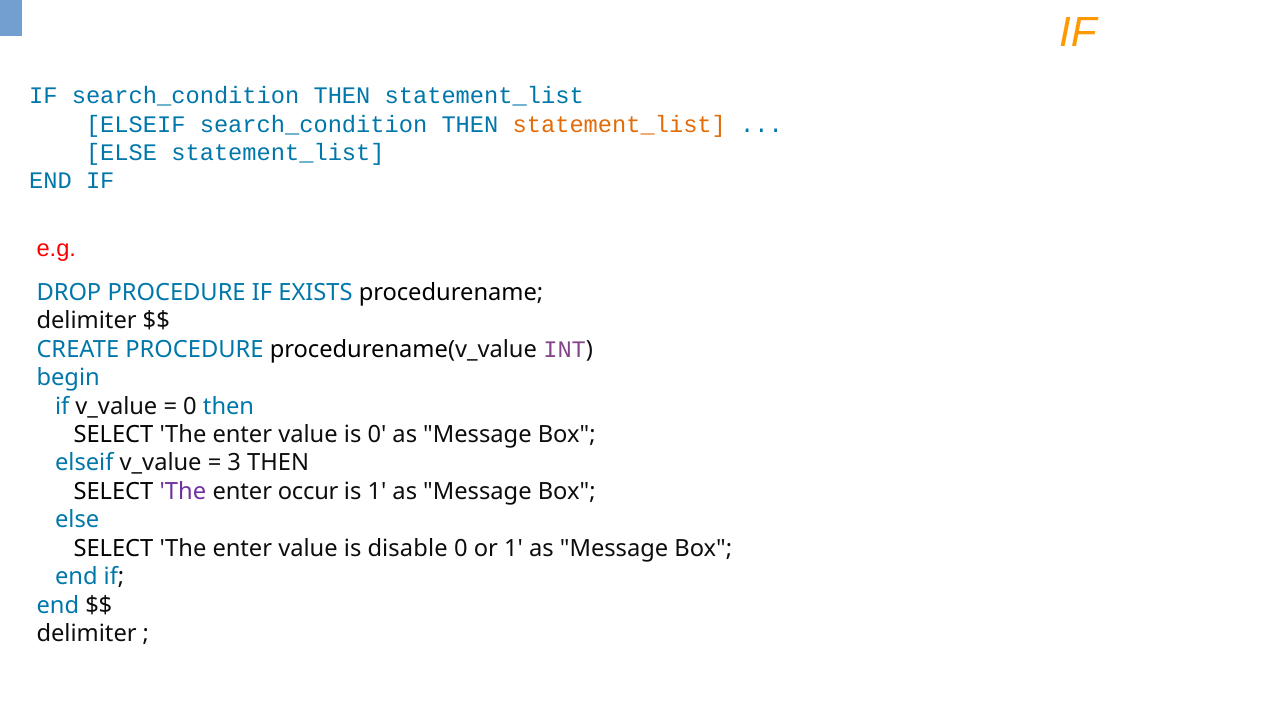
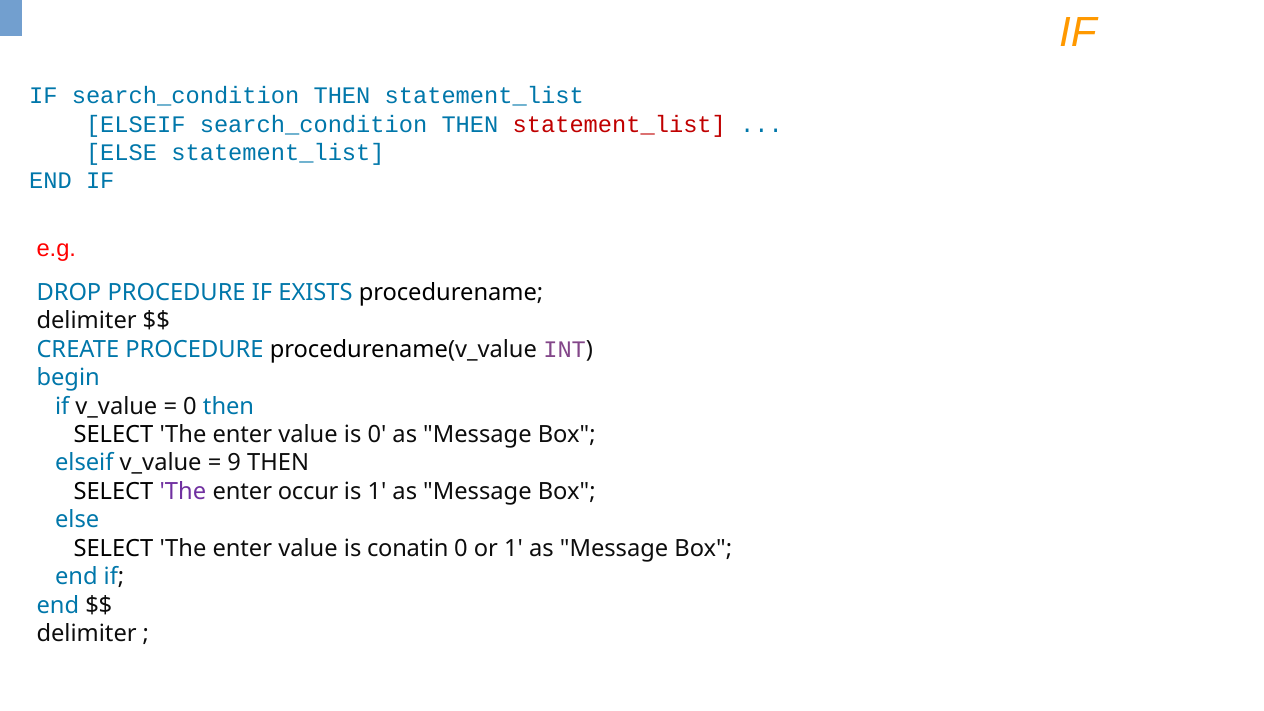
statement_list at (619, 124) colour: orange -> red
3: 3 -> 9
disable: disable -> conatin
